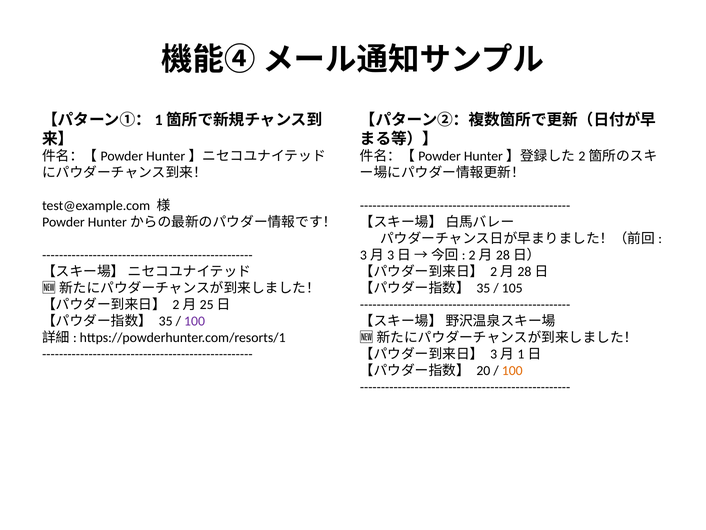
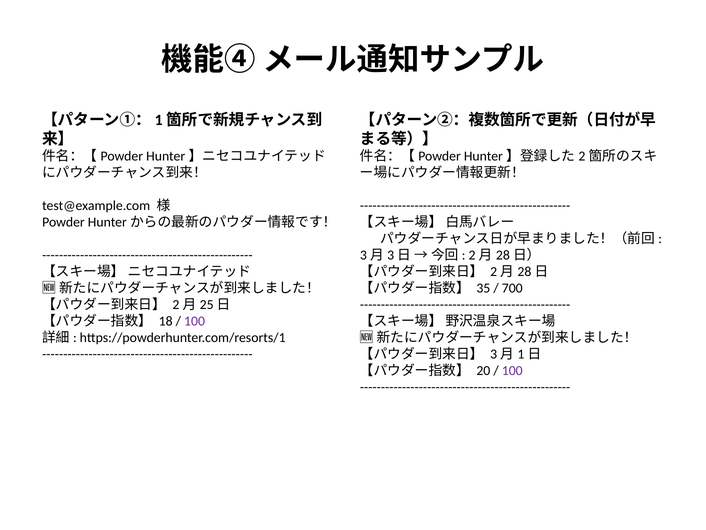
105: 105 -> 700
35 at (166, 321): 35 -> 18
100 at (512, 370) colour: orange -> purple
